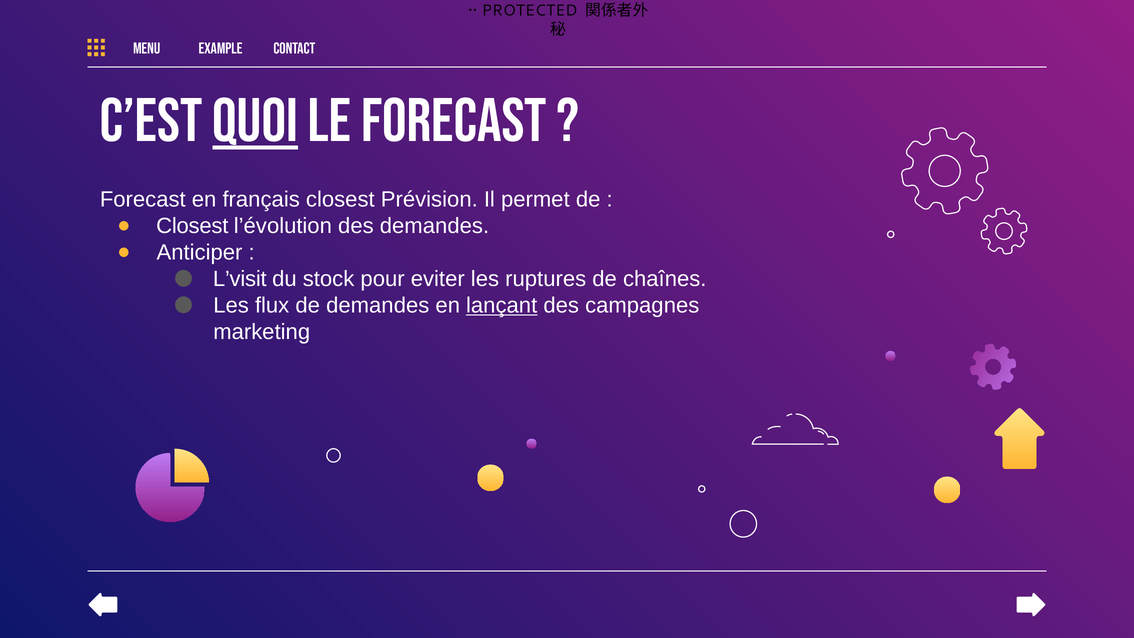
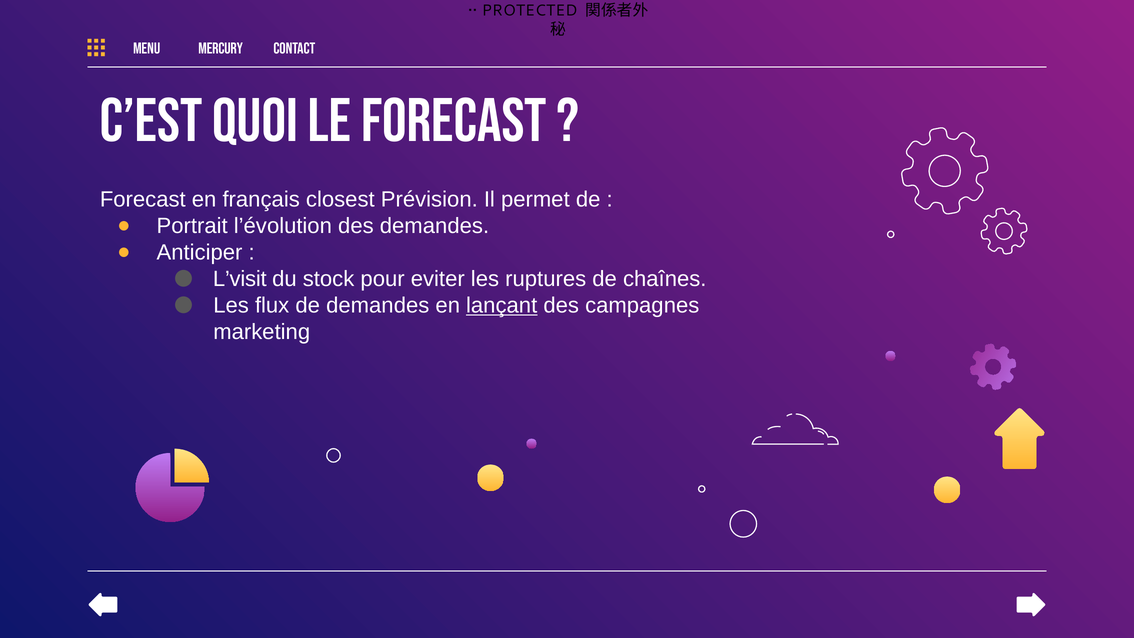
EXAMPLE: EXAMPLE -> MERCURY
quoi underline: present -> none
Closest at (192, 226): Closest -> Portrait
